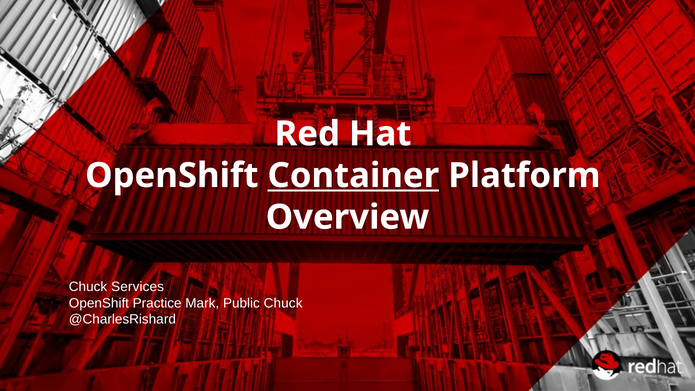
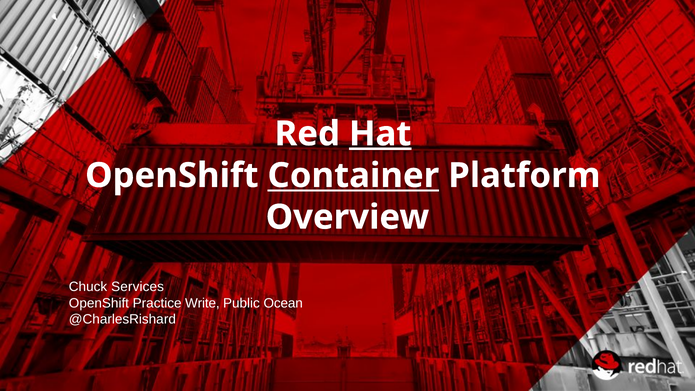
Hat underline: none -> present
Mark: Mark -> Write
Public Chuck: Chuck -> Ocean
